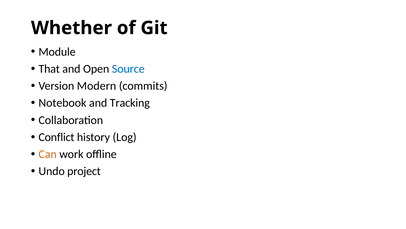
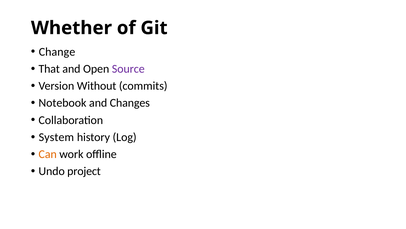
Module: Module -> Change
Source colour: blue -> purple
Modern: Modern -> Without
Tracking: Tracking -> Changes
Conflict: Conflict -> System
